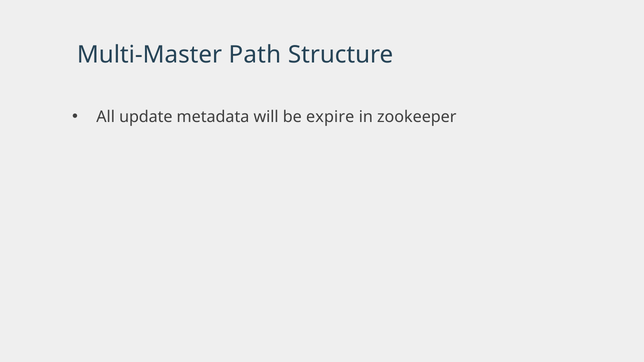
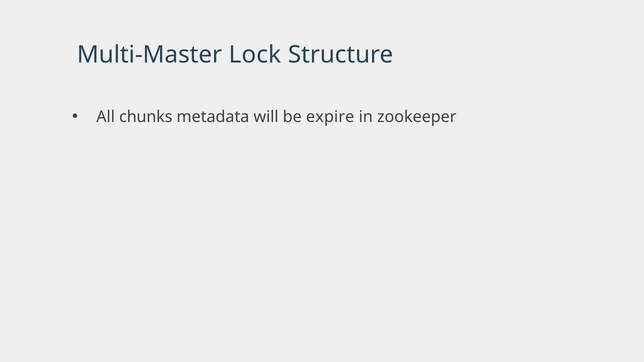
Path: Path -> Lock
update: update -> chunks
